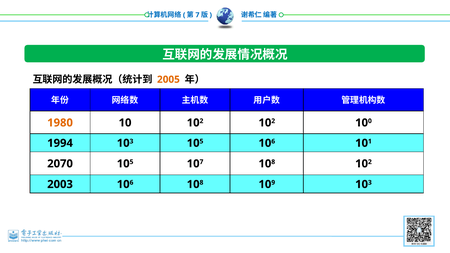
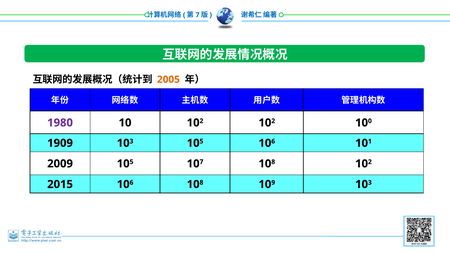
1980 colour: orange -> purple
1994: 1994 -> 1909
2070: 2070 -> 2009
2003: 2003 -> 2015
